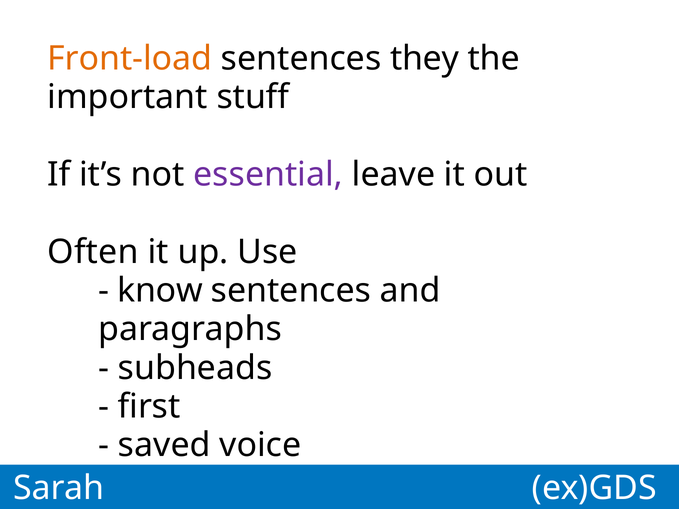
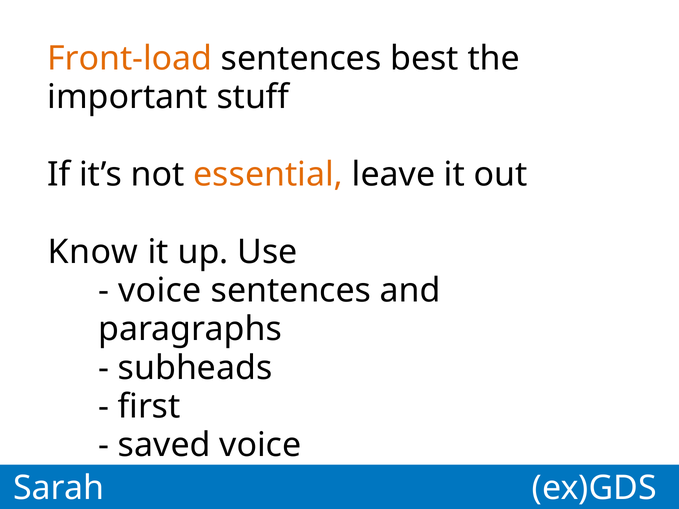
they: they -> best
essential colour: purple -> orange
Often: Often -> Know
know at (160, 291): know -> voice
